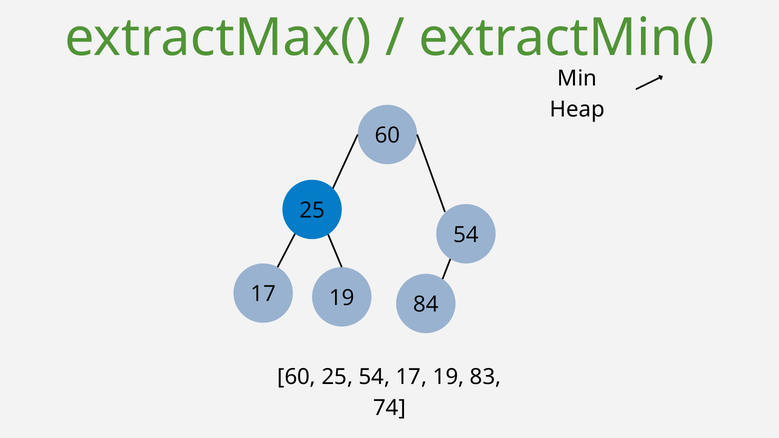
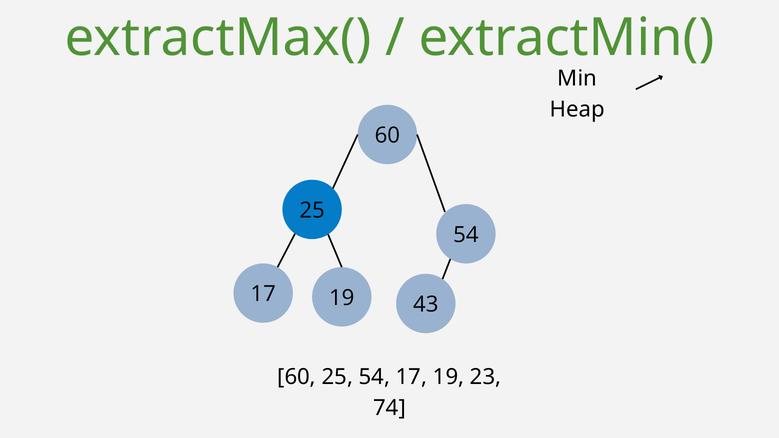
84: 84 -> 43
83: 83 -> 23
